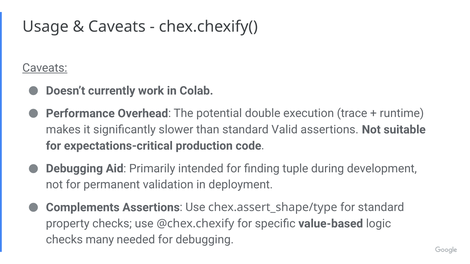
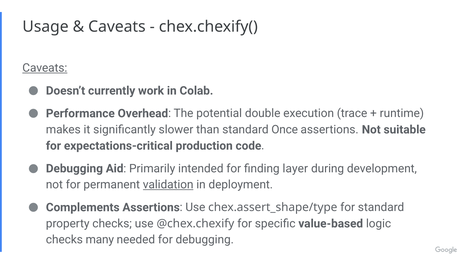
Valid: Valid -> Once
tuple: tuple -> layer
validation underline: none -> present
